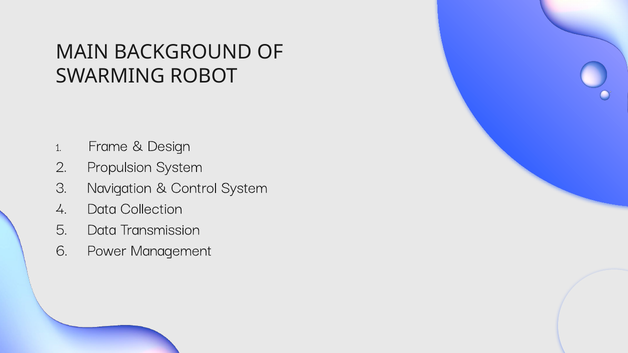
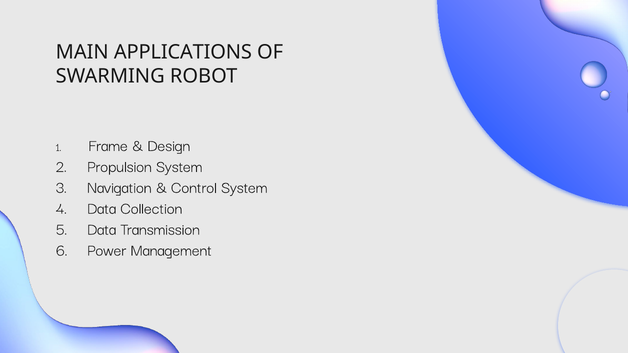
BACKGROUND: BACKGROUND -> APPLICATIONS
